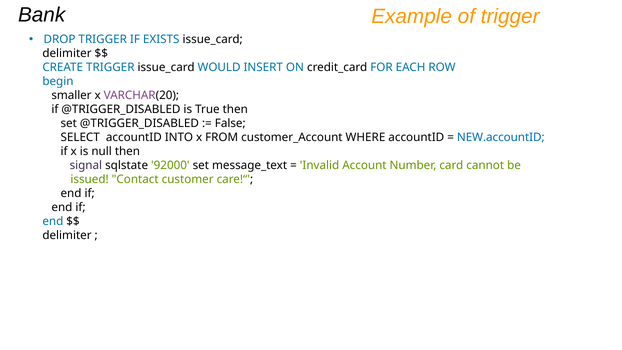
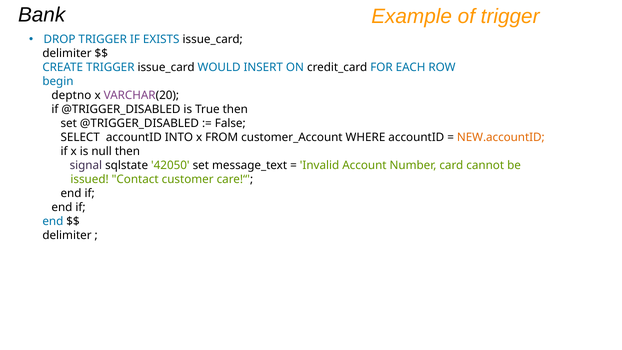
smaller: smaller -> deptno
NEW.accountID colour: blue -> orange
92000: 92000 -> 42050
